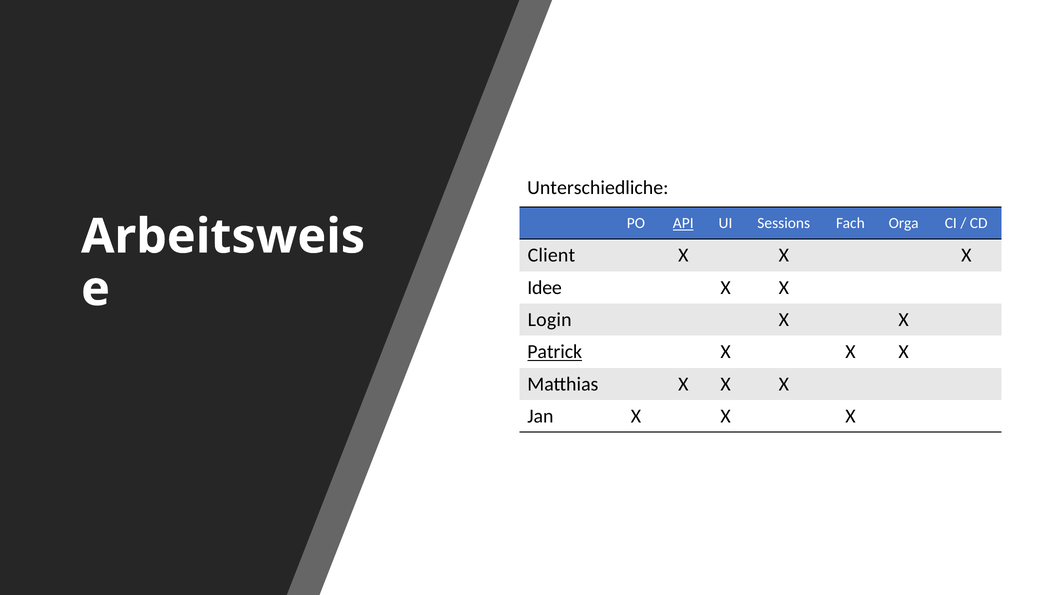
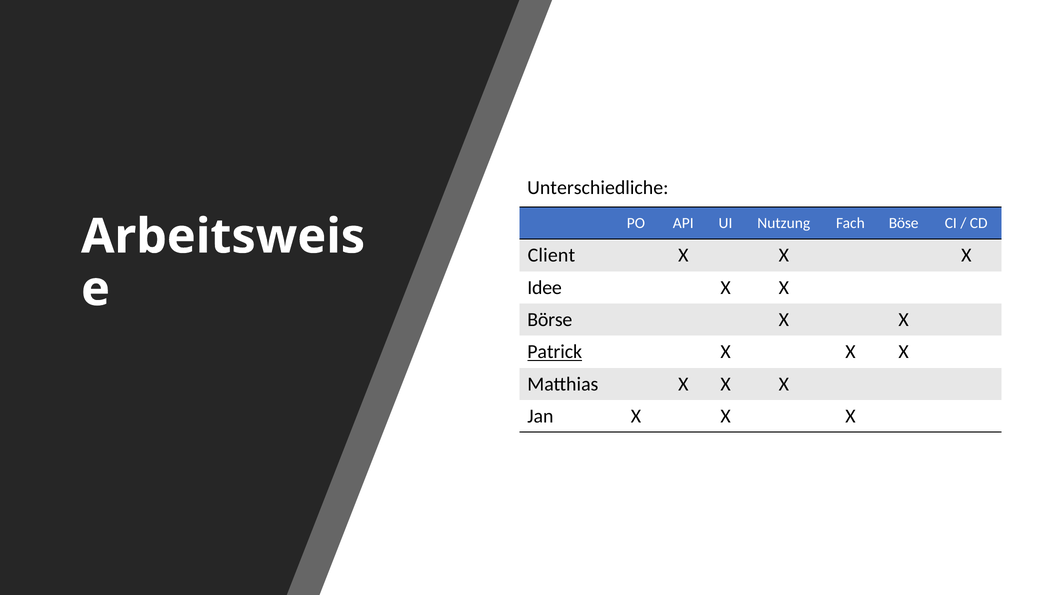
API underline: present -> none
Sessions: Sessions -> Nutzung
Orga: Orga -> Böse
Login: Login -> Börse
